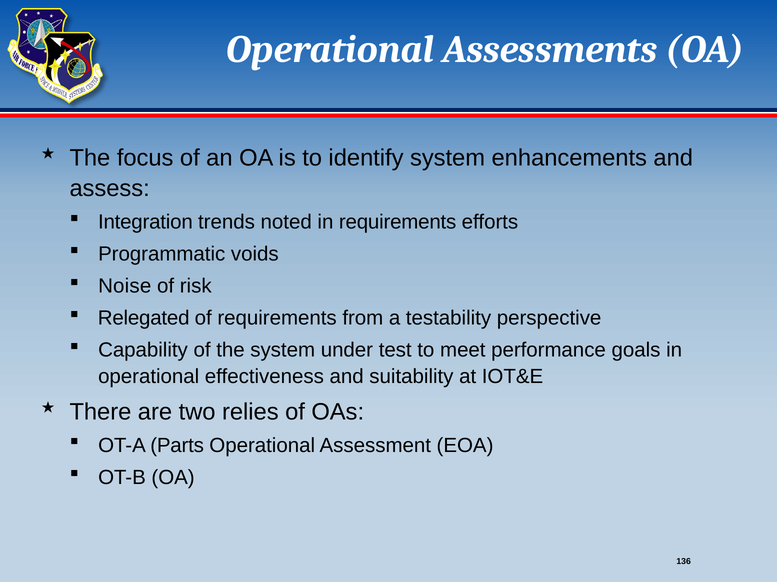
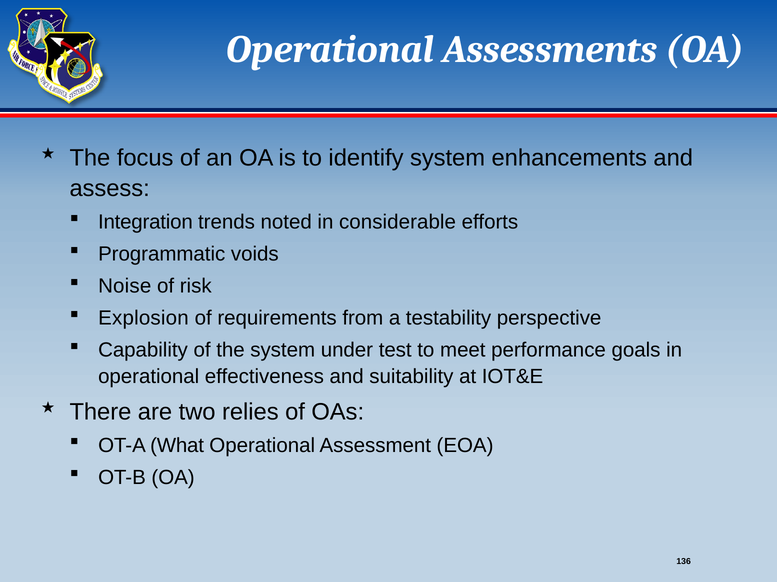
in requirements: requirements -> considerable
Relegated: Relegated -> Explosion
Parts: Parts -> What
